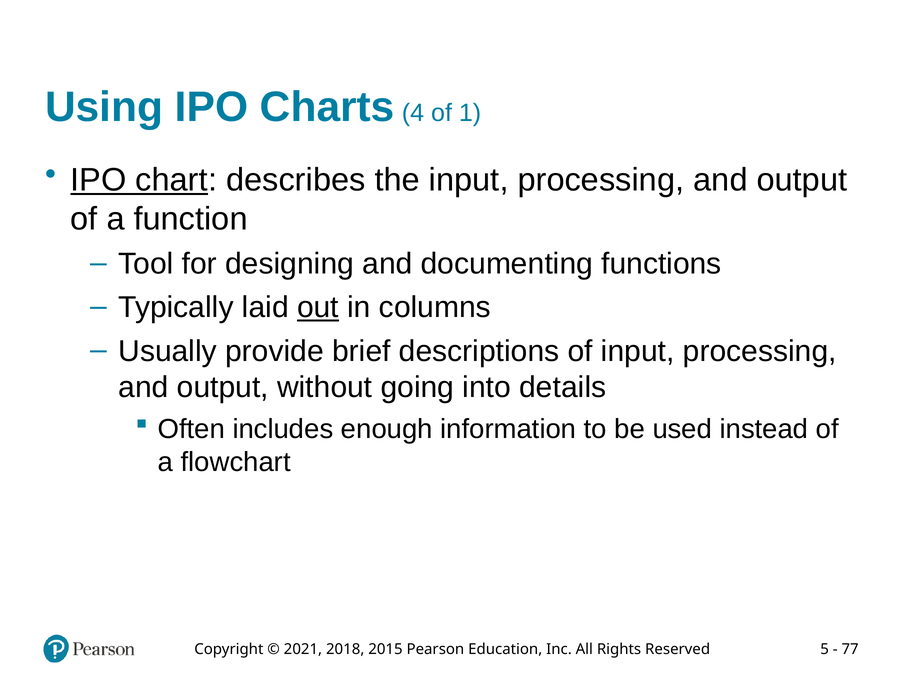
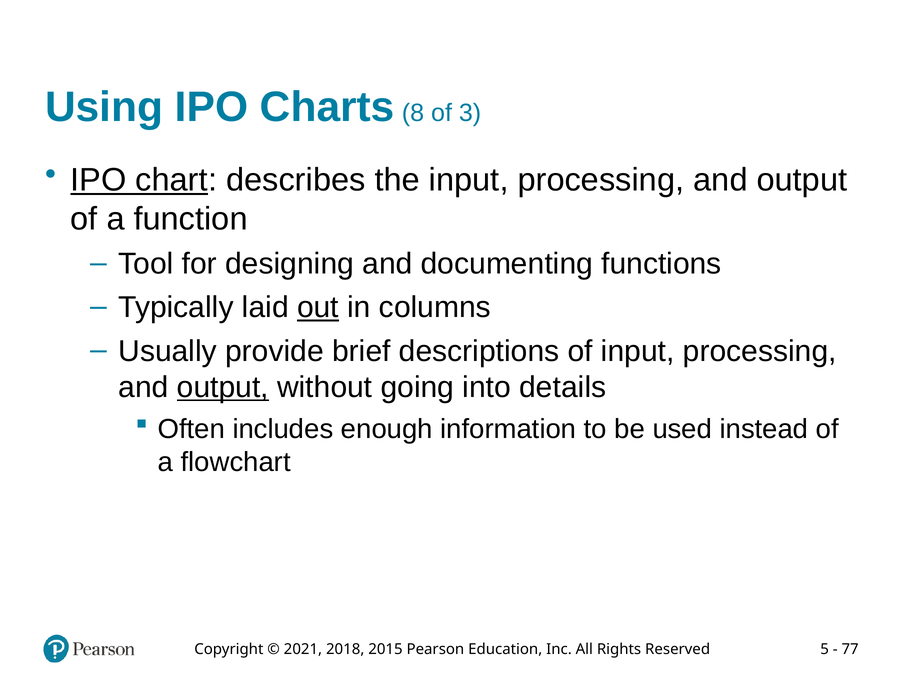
4: 4 -> 8
1: 1 -> 3
output at (223, 387) underline: none -> present
